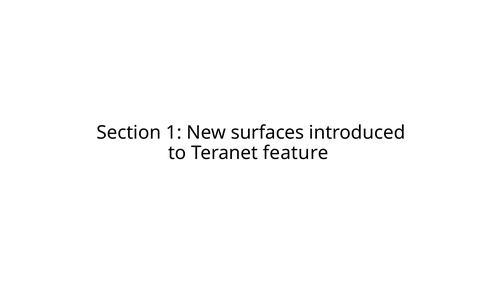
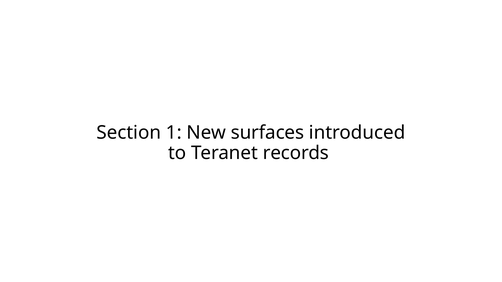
feature: feature -> records
